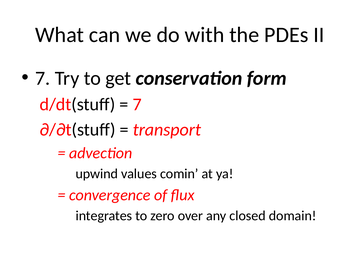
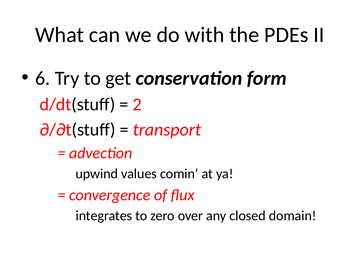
7 at (43, 78): 7 -> 6
7 at (137, 104): 7 -> 2
